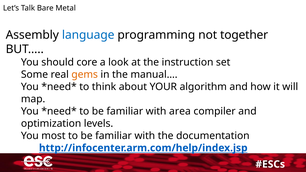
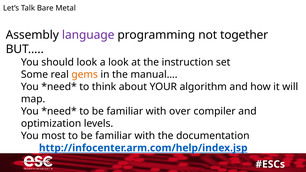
language colour: blue -> purple
should core: core -> look
area: area -> over
